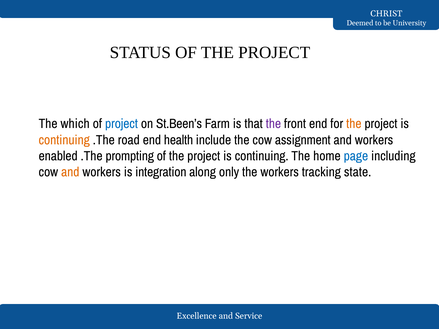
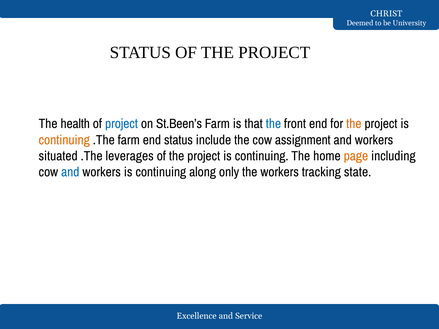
which: which -> health
the at (273, 124) colour: purple -> blue
.The road: road -> farm
end health: health -> status
enabled: enabled -> situated
prompting: prompting -> leverages
page colour: blue -> orange
and at (70, 172) colour: orange -> blue
workers is integration: integration -> continuing
